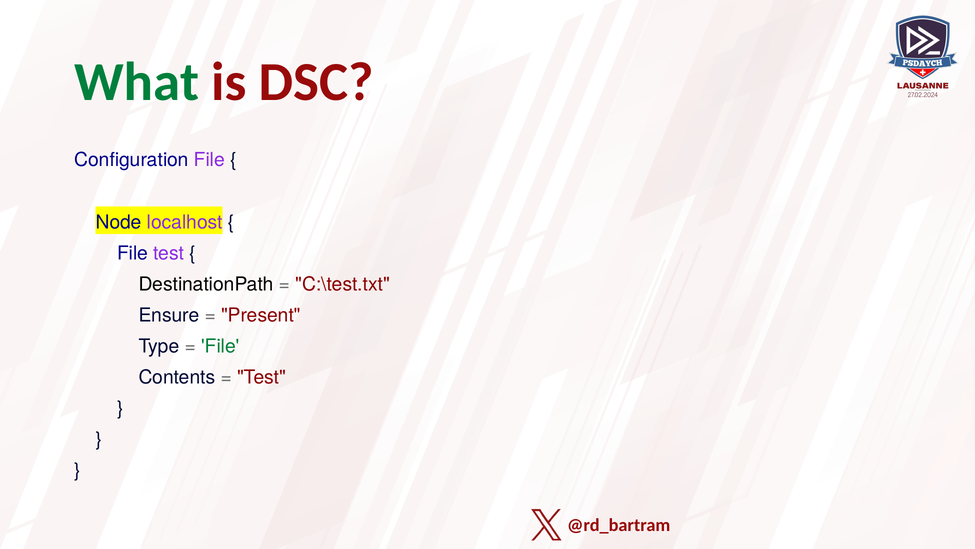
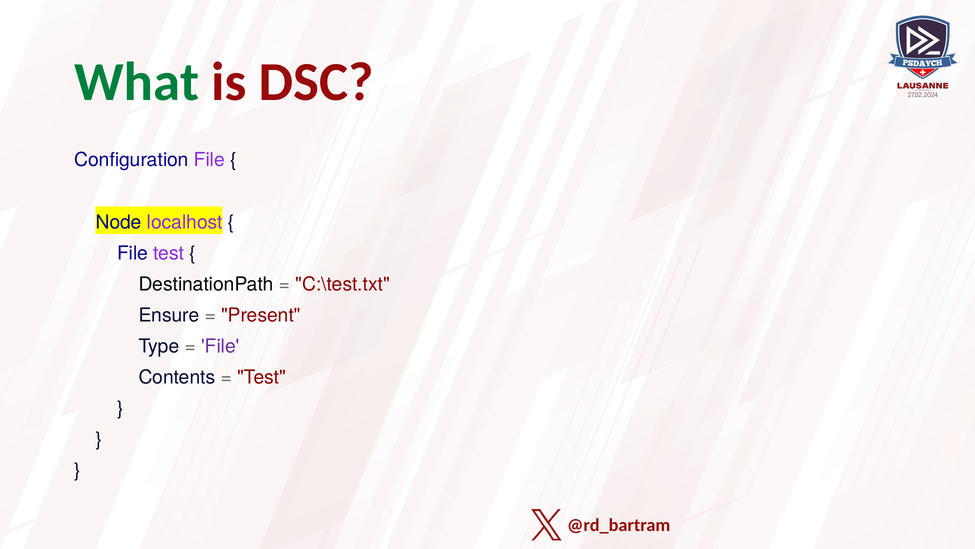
File at (220, 346) colour: green -> purple
